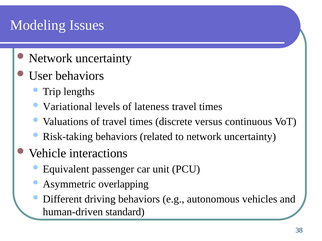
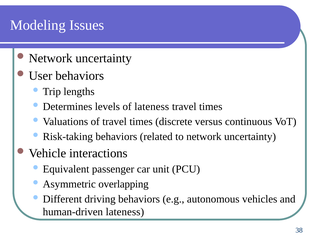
Variational: Variational -> Determines
human-driven standard: standard -> lateness
